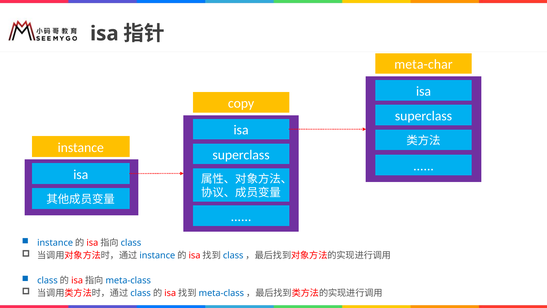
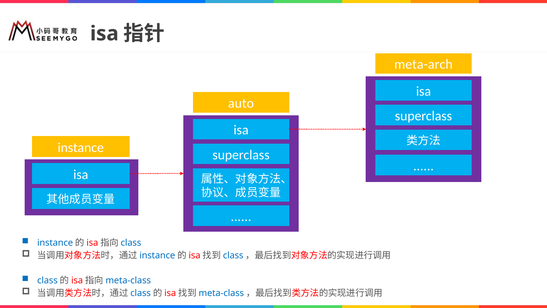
meta-char: meta-char -> meta-arch
copy: copy -> auto
